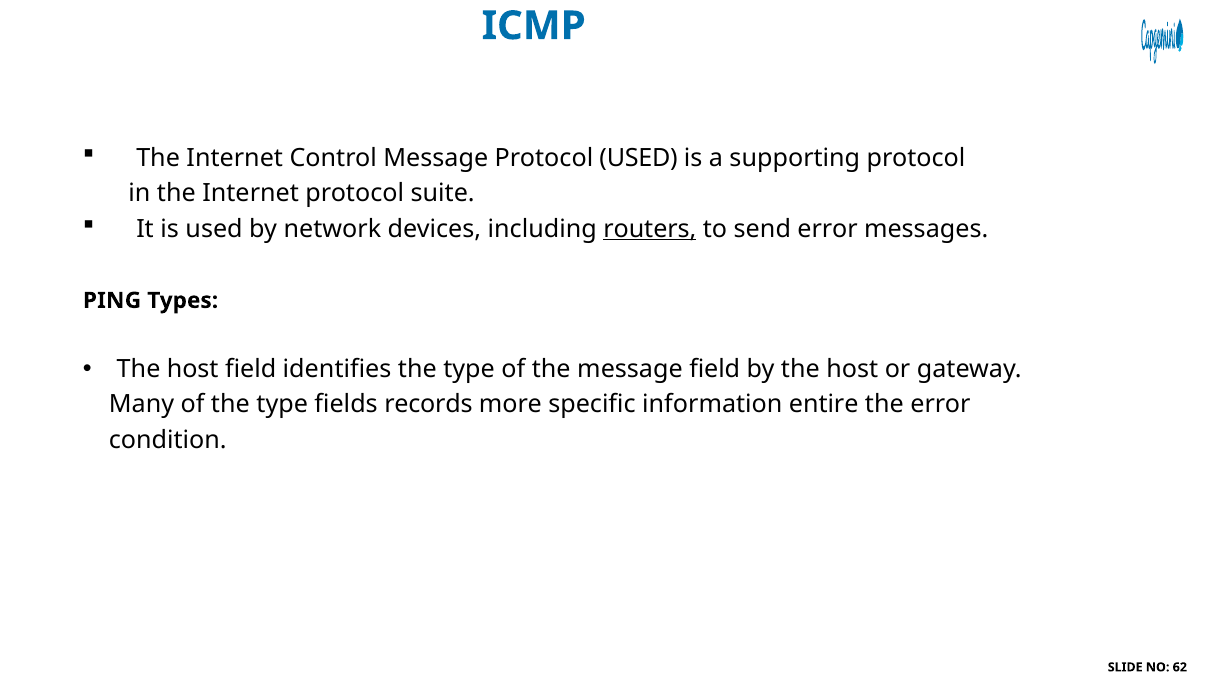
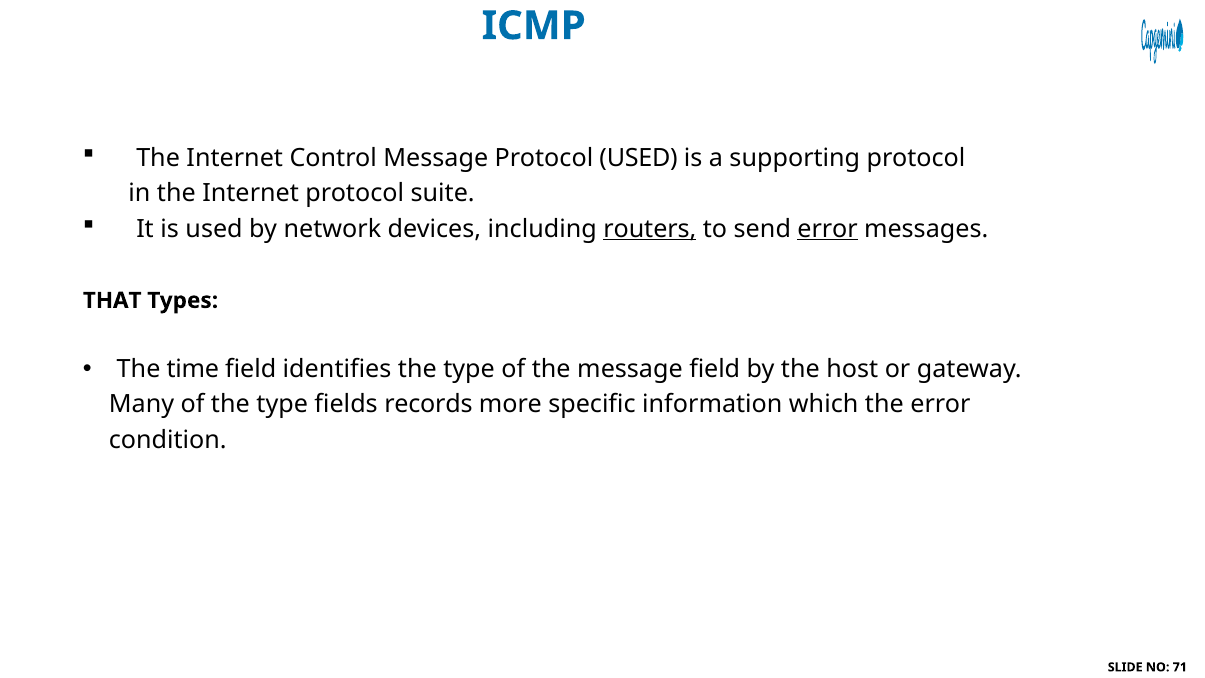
error at (828, 229) underline: none -> present
PING: PING -> THAT
host at (193, 369): host -> time
entire: entire -> which
62: 62 -> 71
